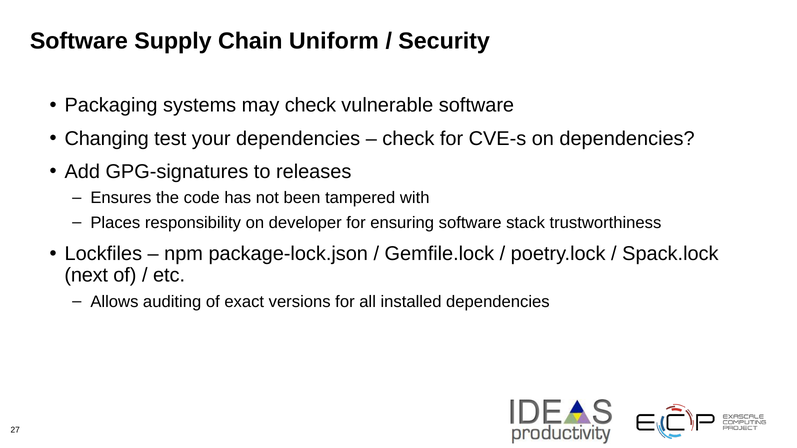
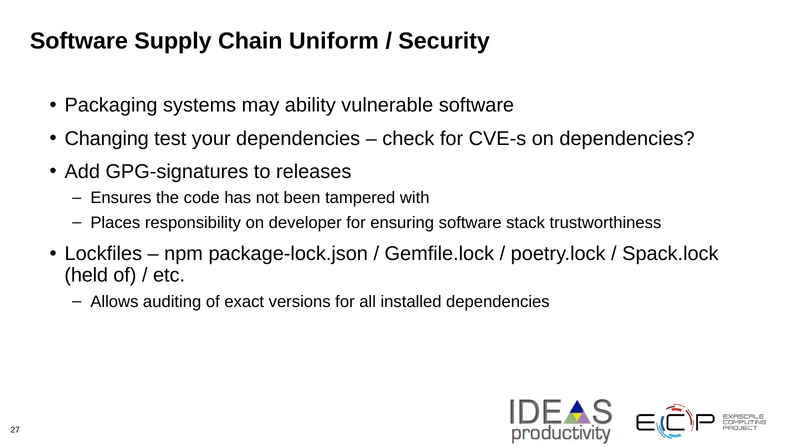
may check: check -> ability
next: next -> held
